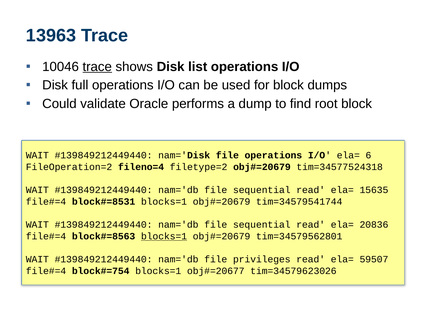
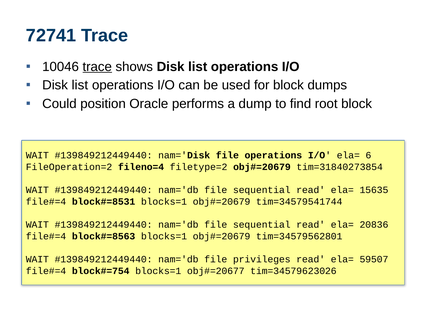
13963: 13963 -> 72741
full at (80, 85): full -> list
validate: validate -> position
tim=34577524318: tim=34577524318 -> tim=31840273854
blocks=1 at (164, 236) underline: present -> none
